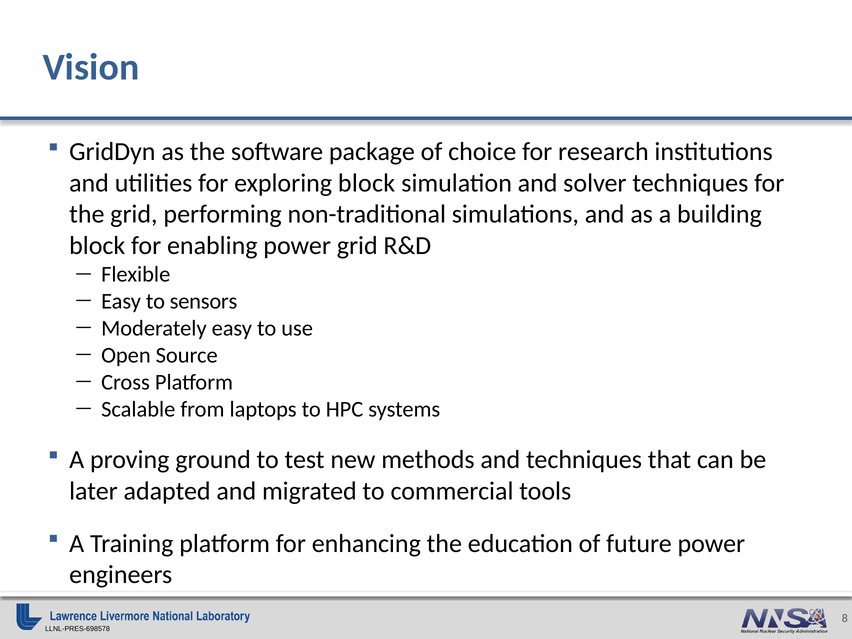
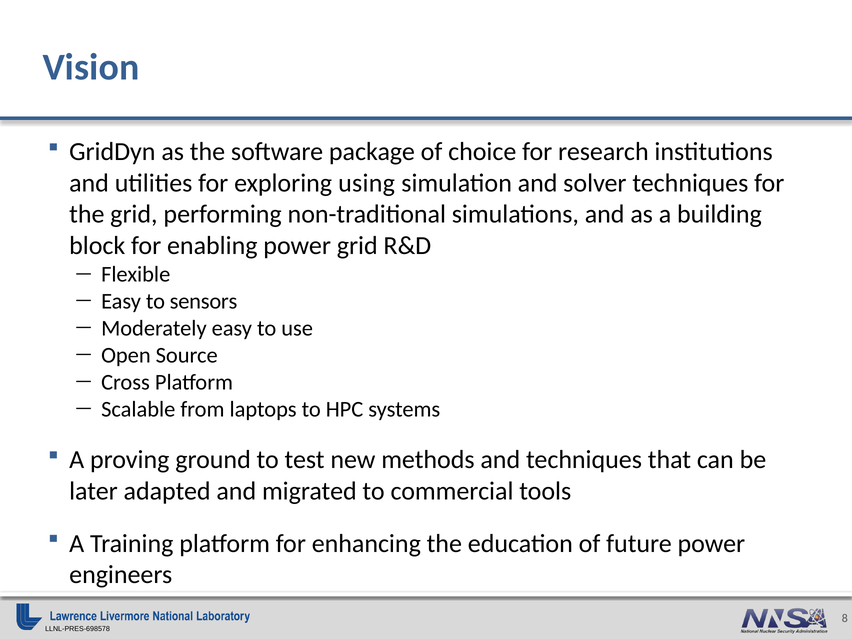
exploring block: block -> using
